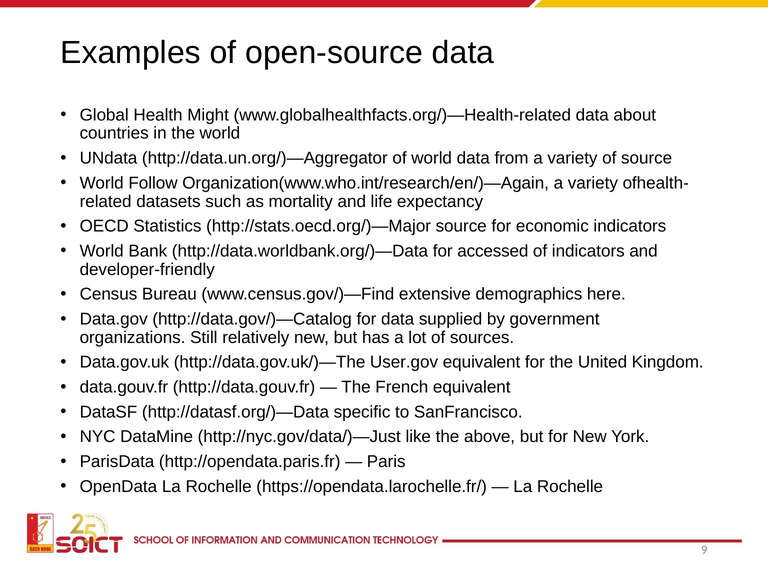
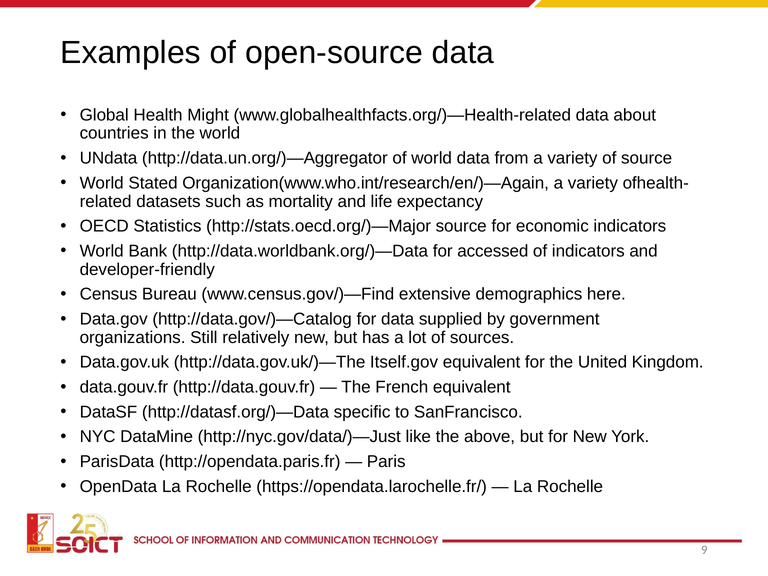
Follow: Follow -> Stated
User.gov: User.gov -> Itself.gov
